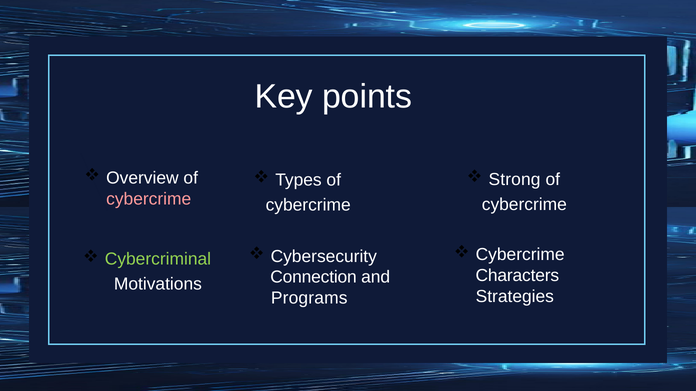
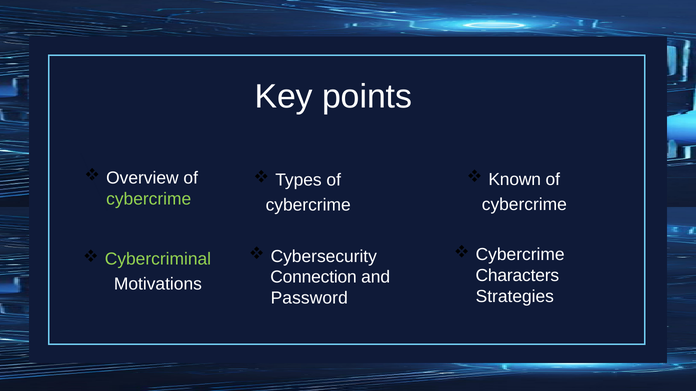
Strong: Strong -> Known
cybercrime at (149, 199) colour: pink -> light green
Programs: Programs -> Password
